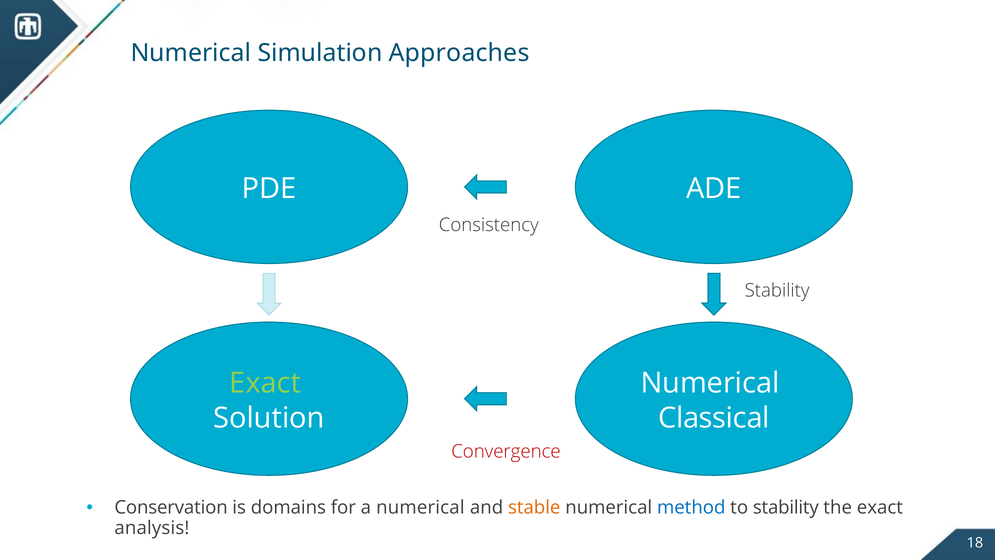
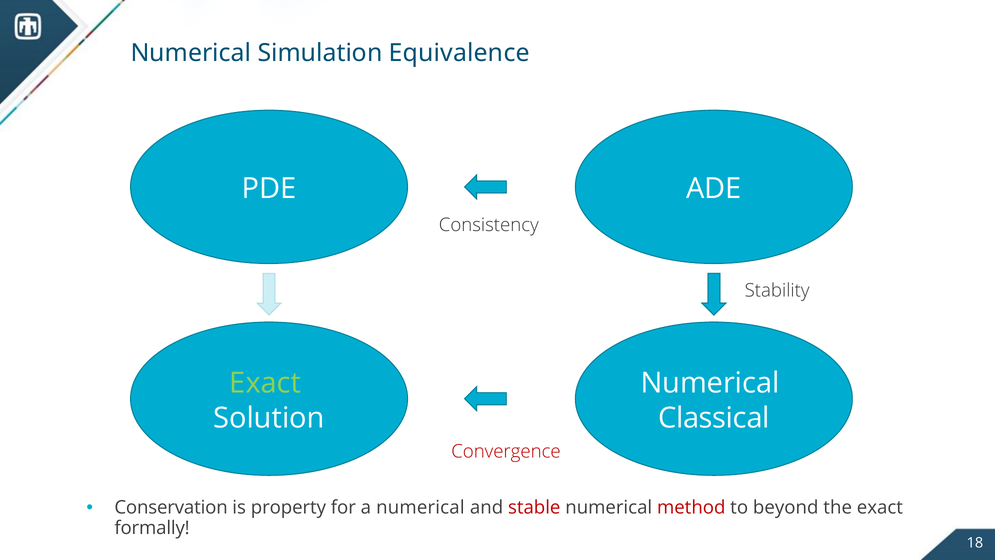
Approaches: Approaches -> Equivalence
domains: domains -> property
stable colour: orange -> red
method colour: blue -> red
to stability: stability -> beyond
analysis: analysis -> formally
